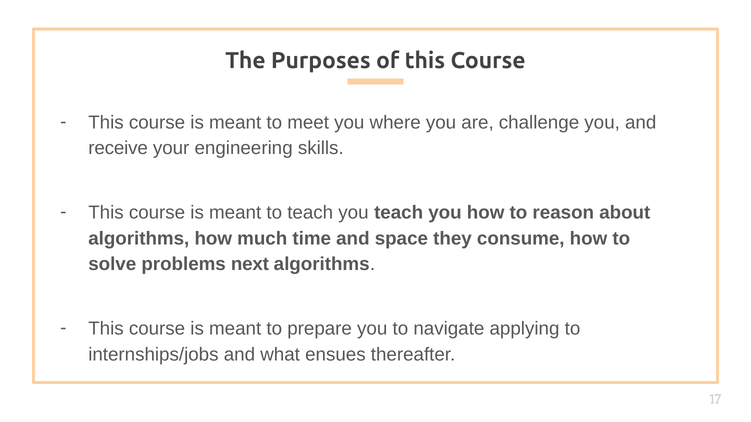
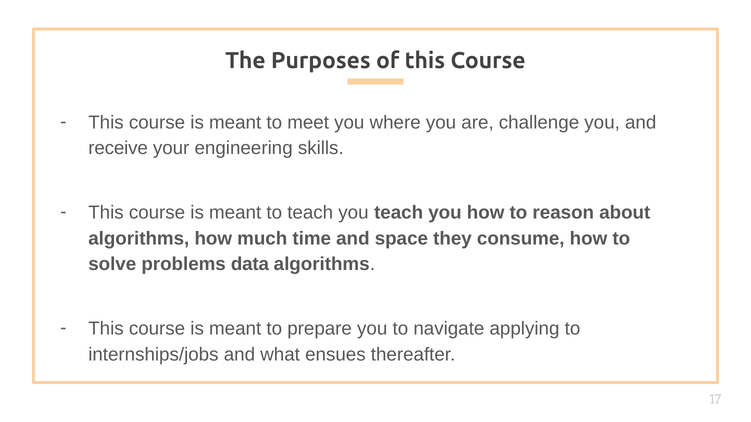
next: next -> data
